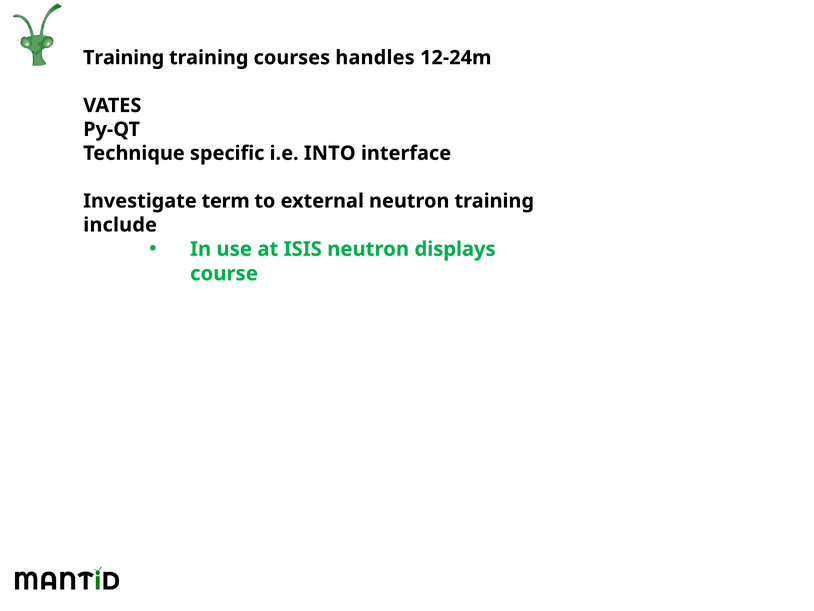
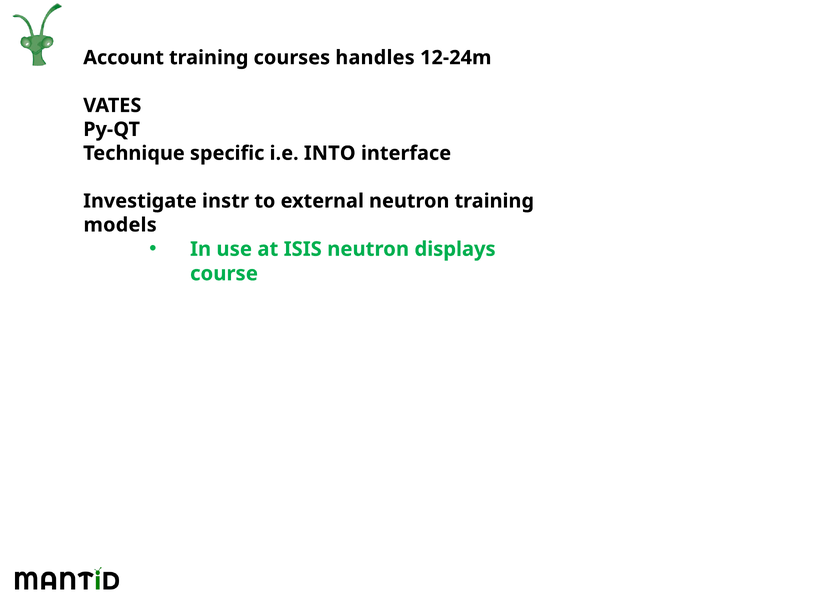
Training at (124, 58): Training -> Account
term: term -> instr
include: include -> models
